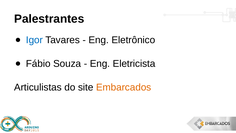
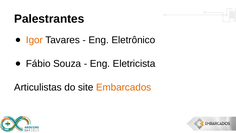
Igor colour: blue -> orange
